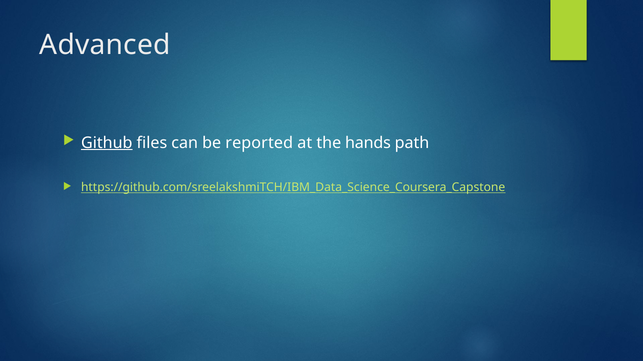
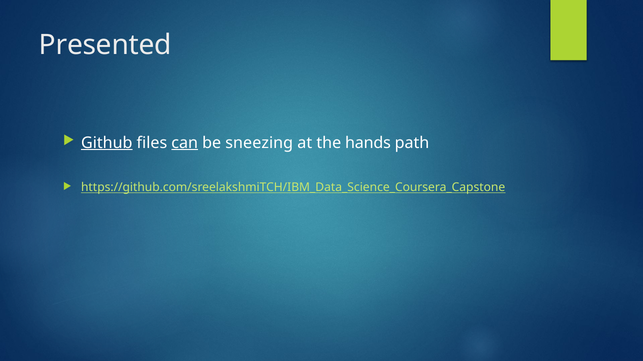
Advanced: Advanced -> Presented
can underline: none -> present
reported: reported -> sneezing
